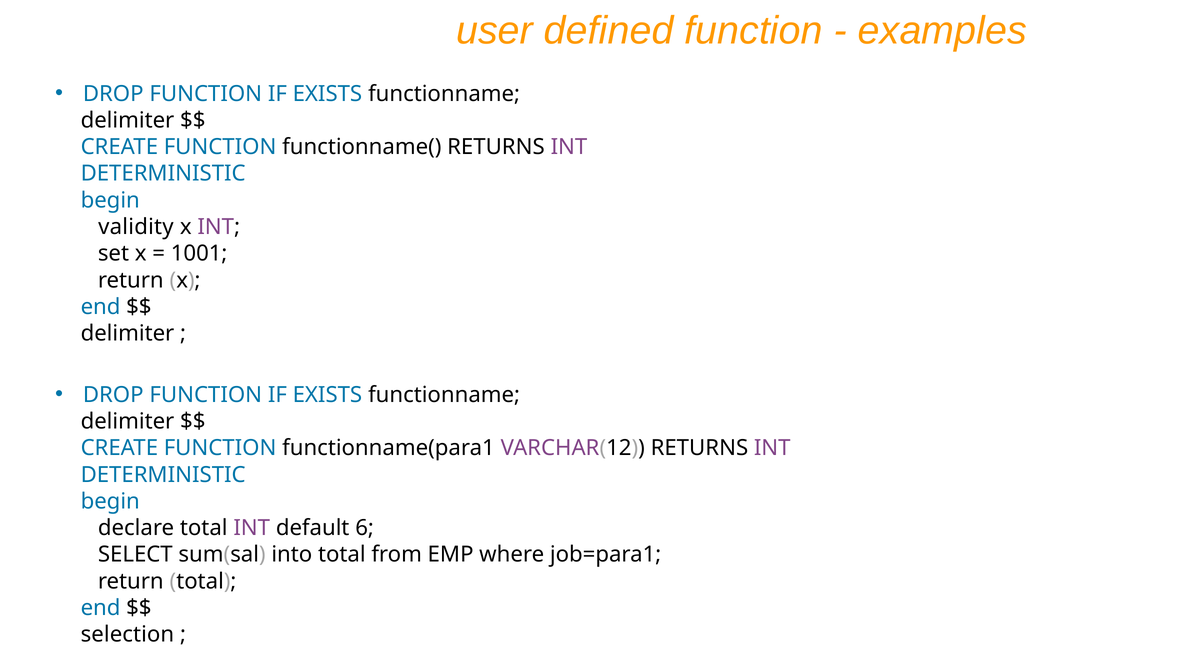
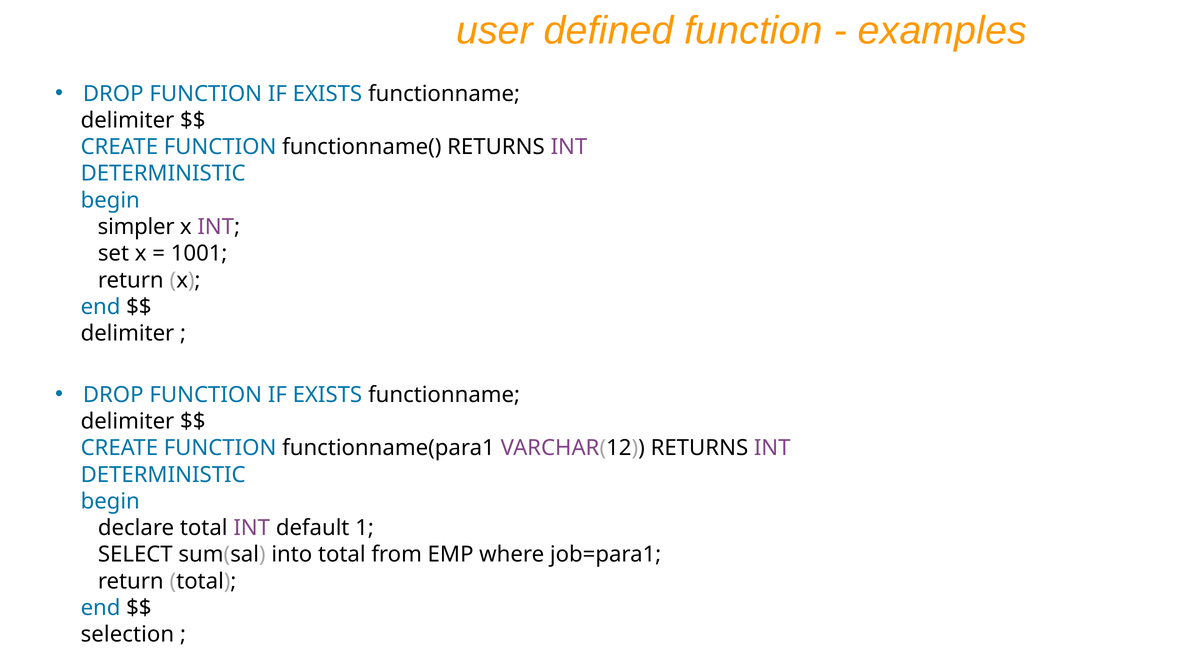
validity: validity -> simpler
6: 6 -> 1
